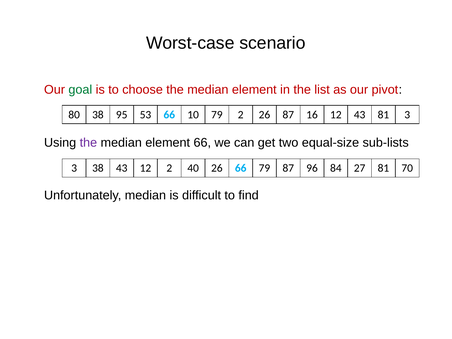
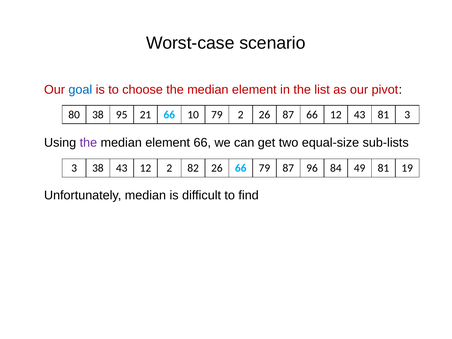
goal colour: green -> blue
53: 53 -> 21
87 16: 16 -> 66
40: 40 -> 82
27: 27 -> 49
70: 70 -> 19
